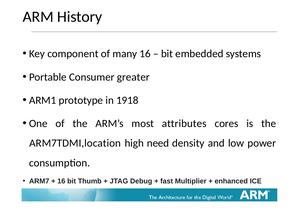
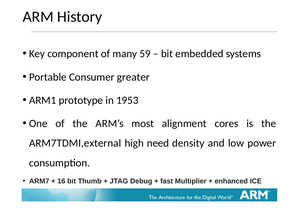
many 16: 16 -> 59
1918: 1918 -> 1953
attributes: attributes -> alignment
ARM7TDMI,location: ARM7TDMI,location -> ARM7TDMI,external
